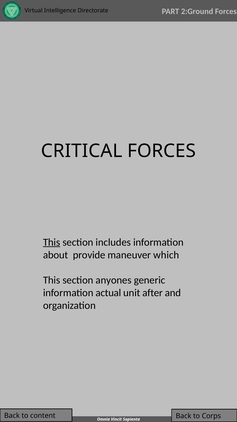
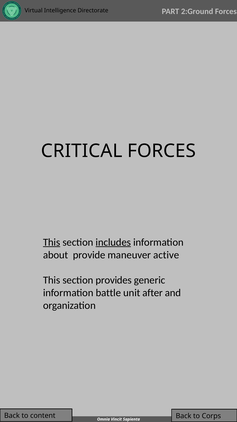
includes underline: none -> present
which: which -> active
anyones: anyones -> provides
actual: actual -> battle
